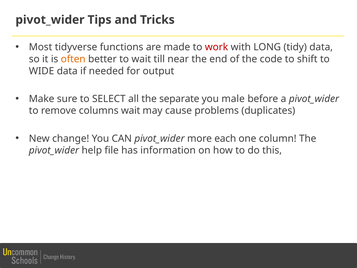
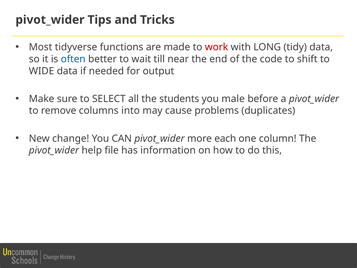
often colour: orange -> blue
separate: separate -> students
columns wait: wait -> into
